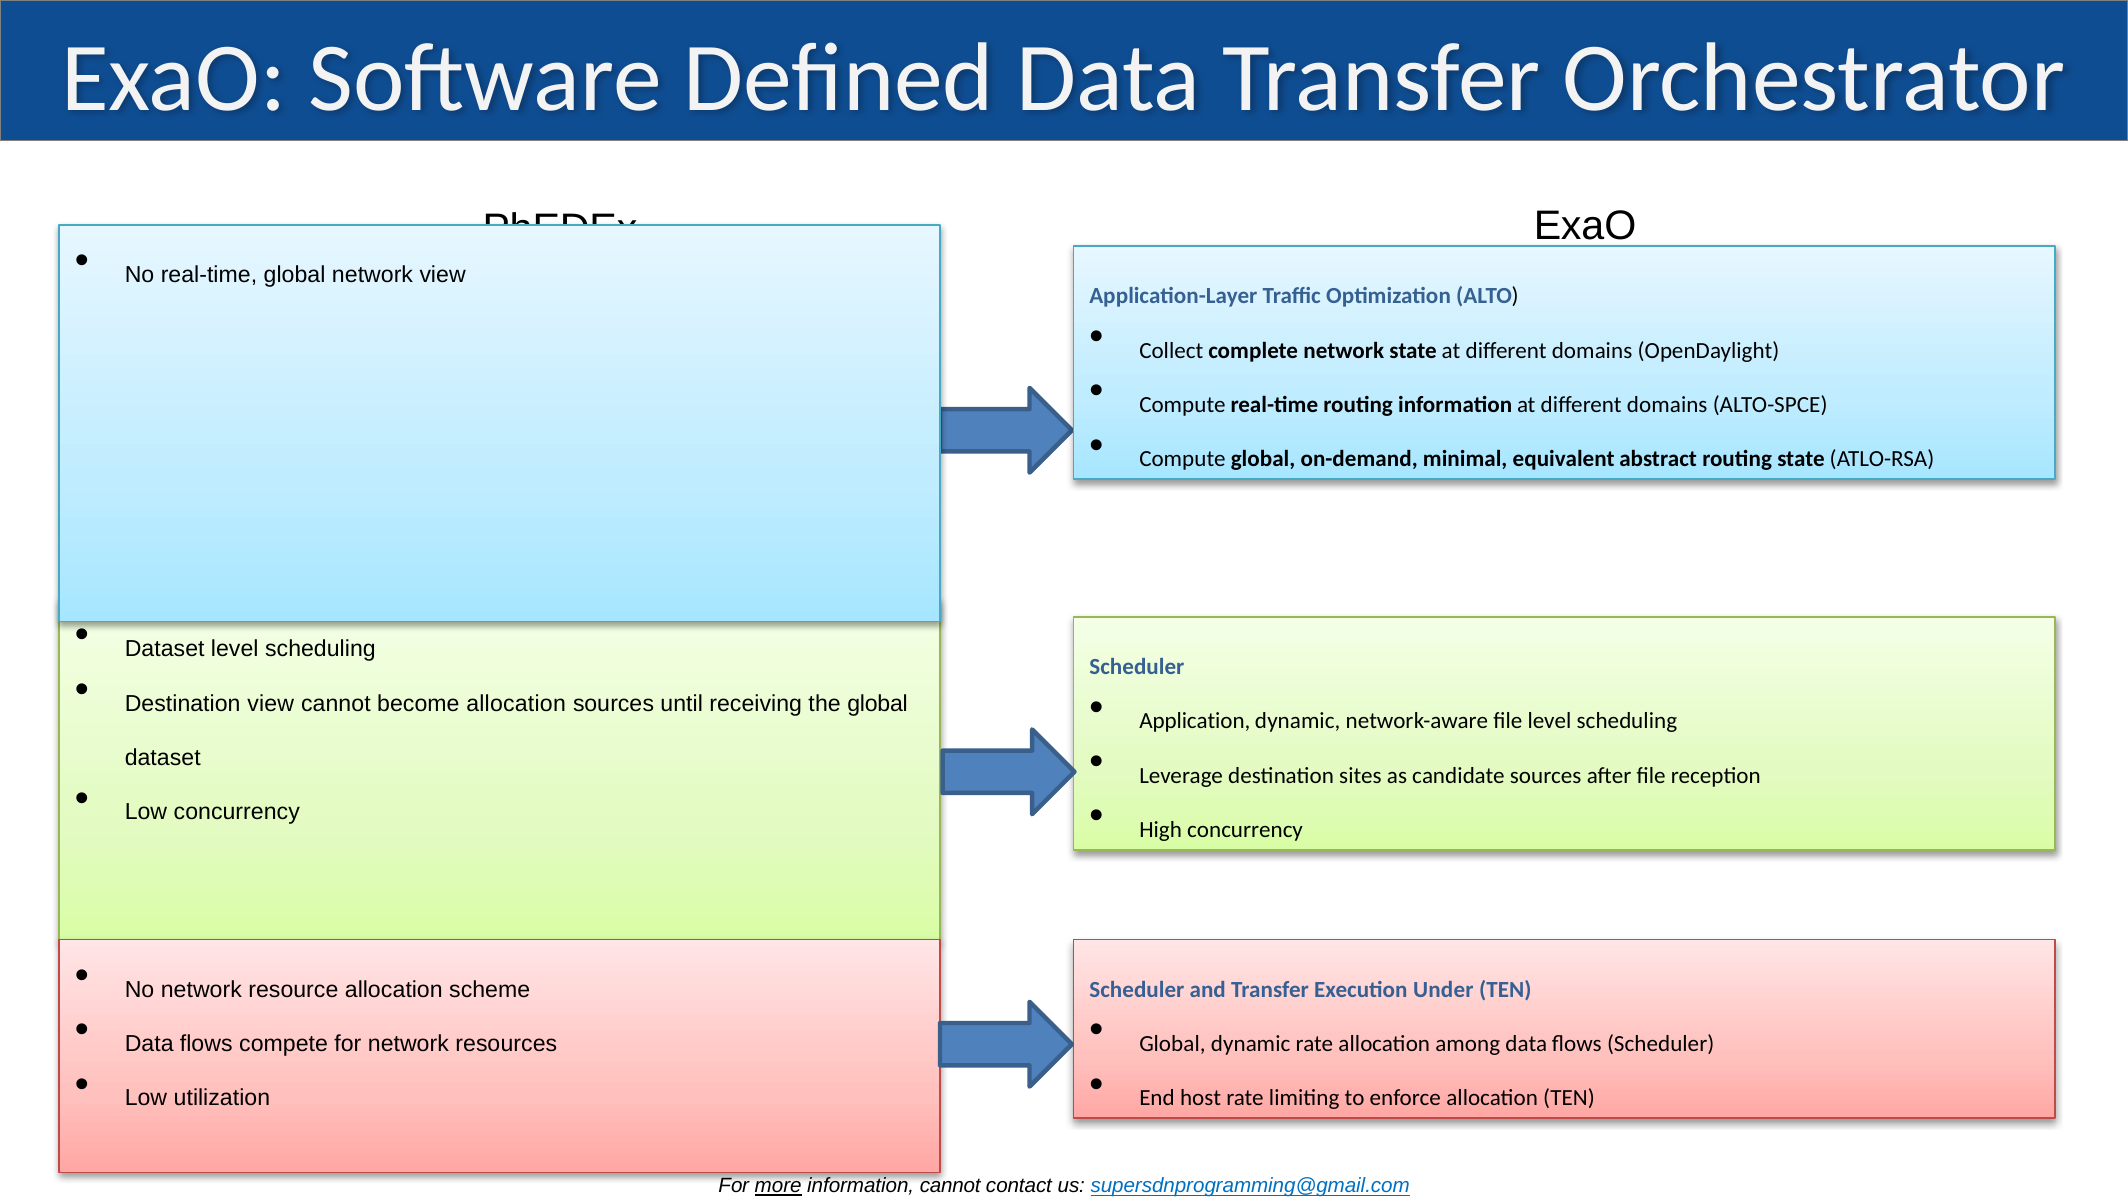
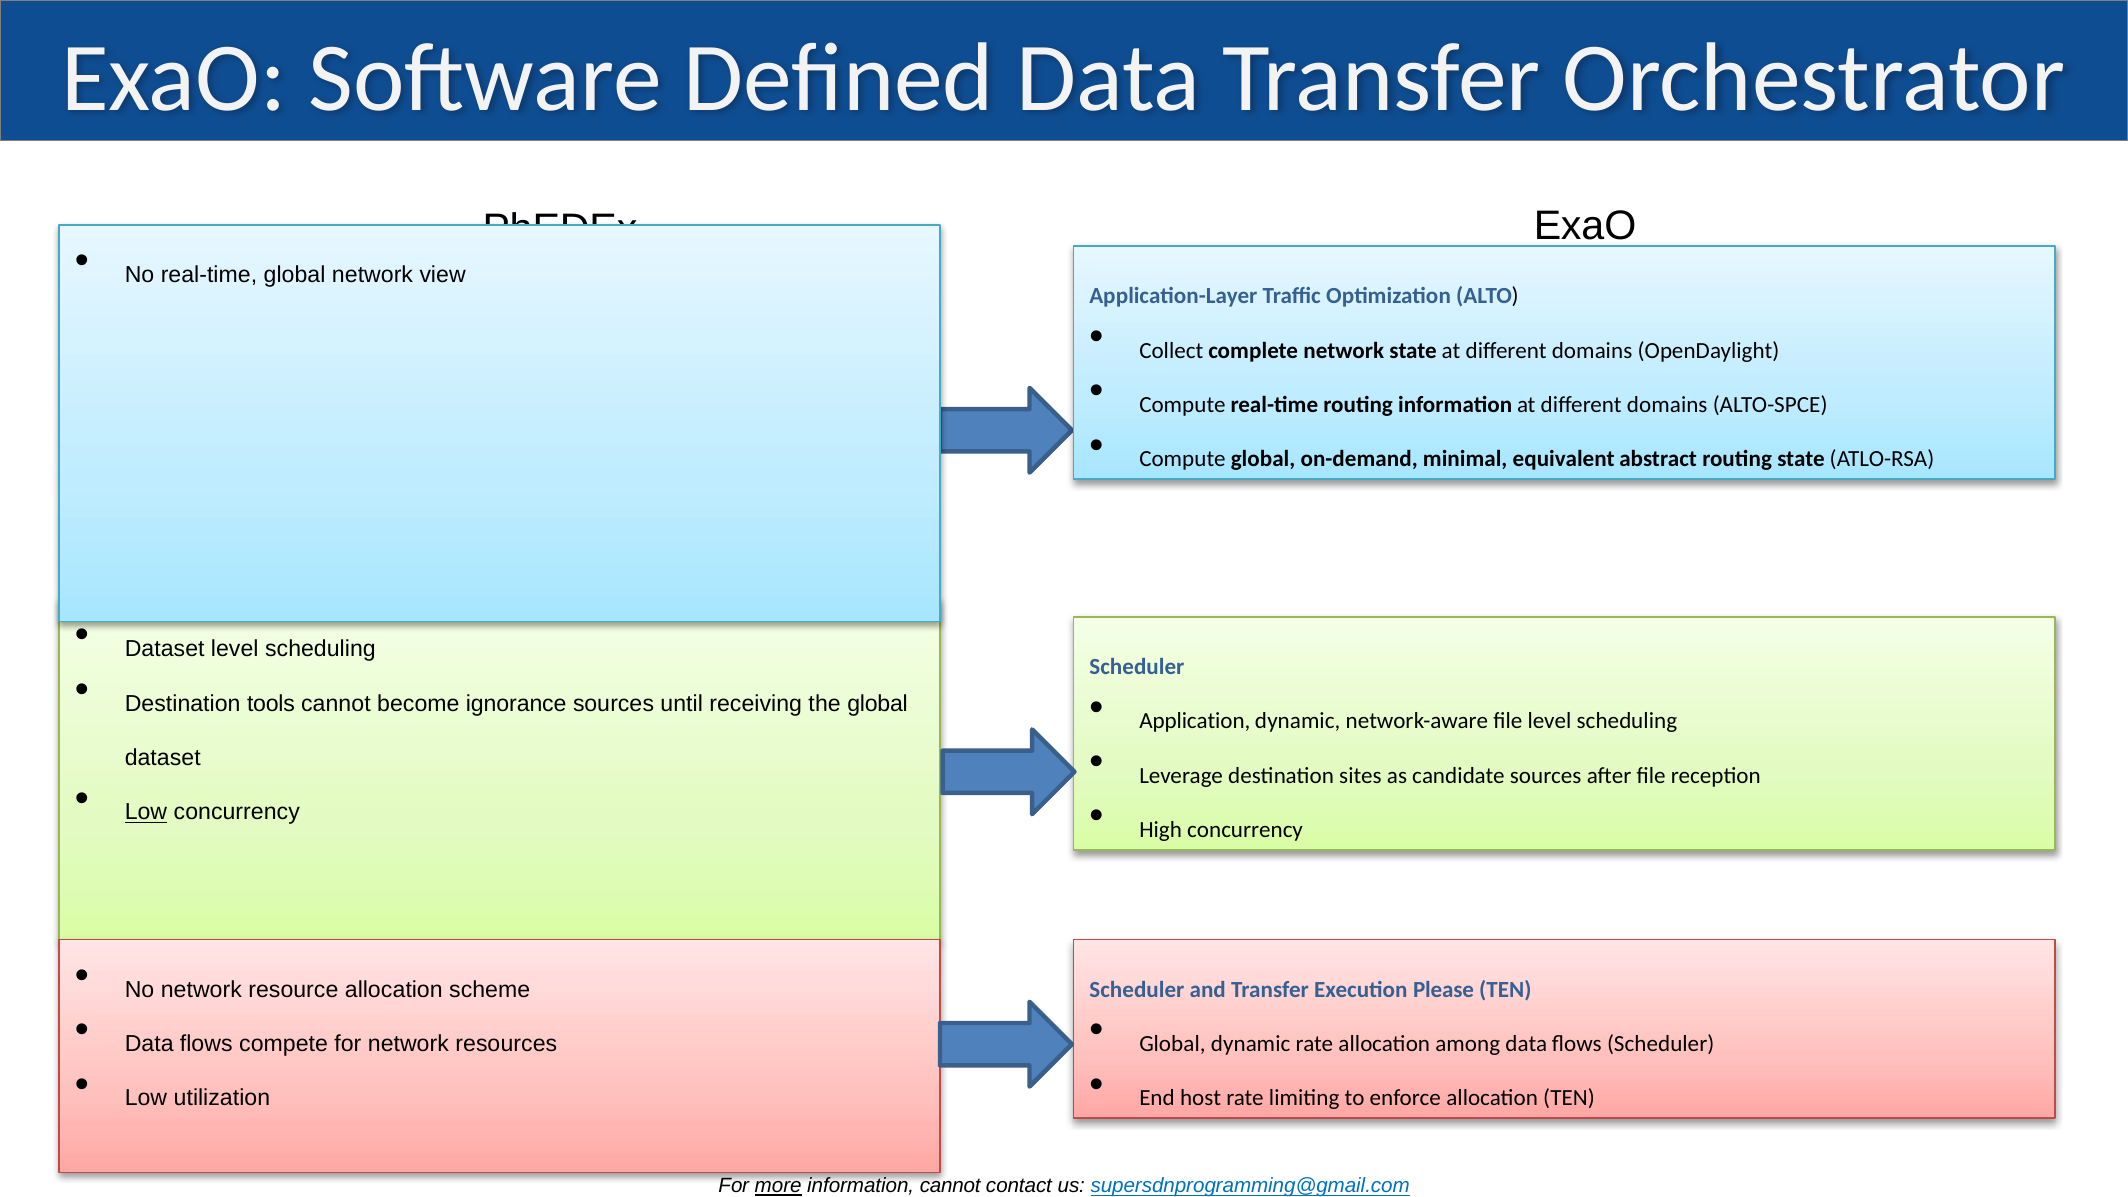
Destination view: view -> tools
become allocation: allocation -> ignorance
Low at (146, 812) underline: none -> present
Under: Under -> Please
